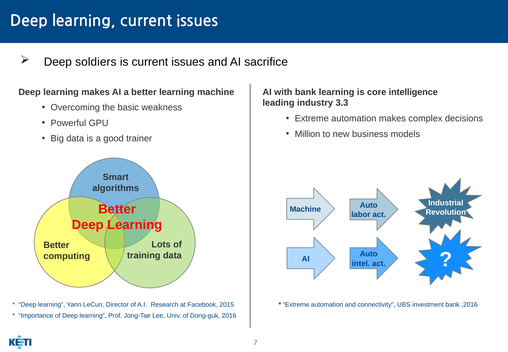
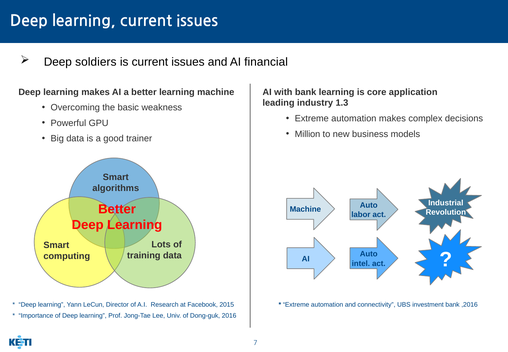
sacrifice: sacrifice -> financial
intelligence: intelligence -> application
3.3: 3.3 -> 1.3
Better at (56, 245): Better -> Smart
